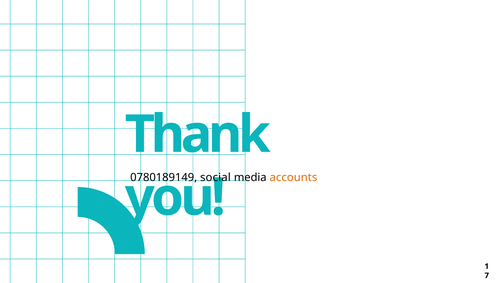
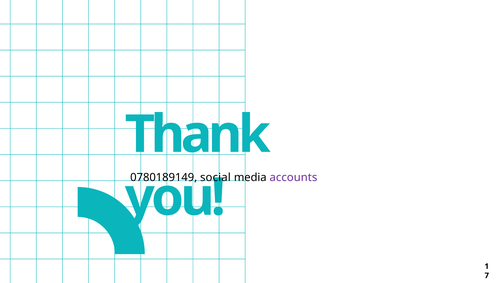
accounts colour: orange -> purple
